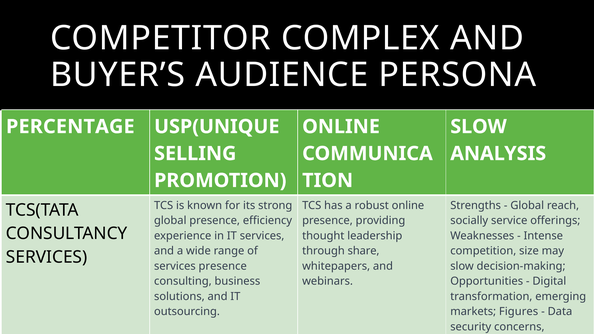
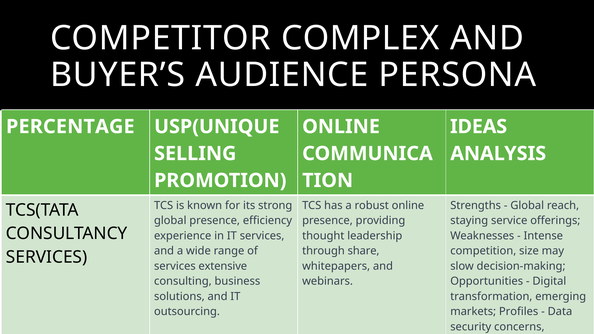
SLOW at (479, 127): SLOW -> IDEAS
socially: socially -> staying
services presence: presence -> extensive
Figures: Figures -> Profiles
